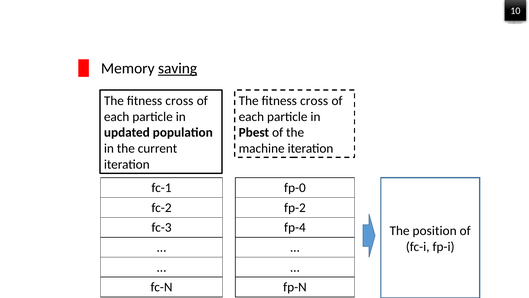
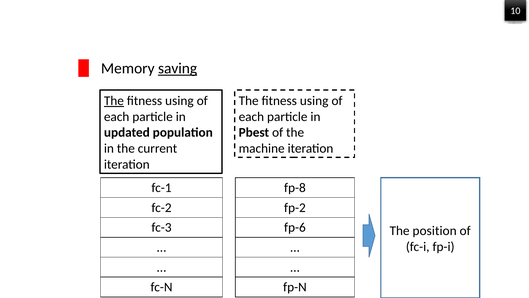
The at (114, 101) underline: none -> present
cross at (179, 101): cross -> using
cross at (314, 101): cross -> using
fp-0: fp-0 -> fp-8
fp-4: fp-4 -> fp-6
